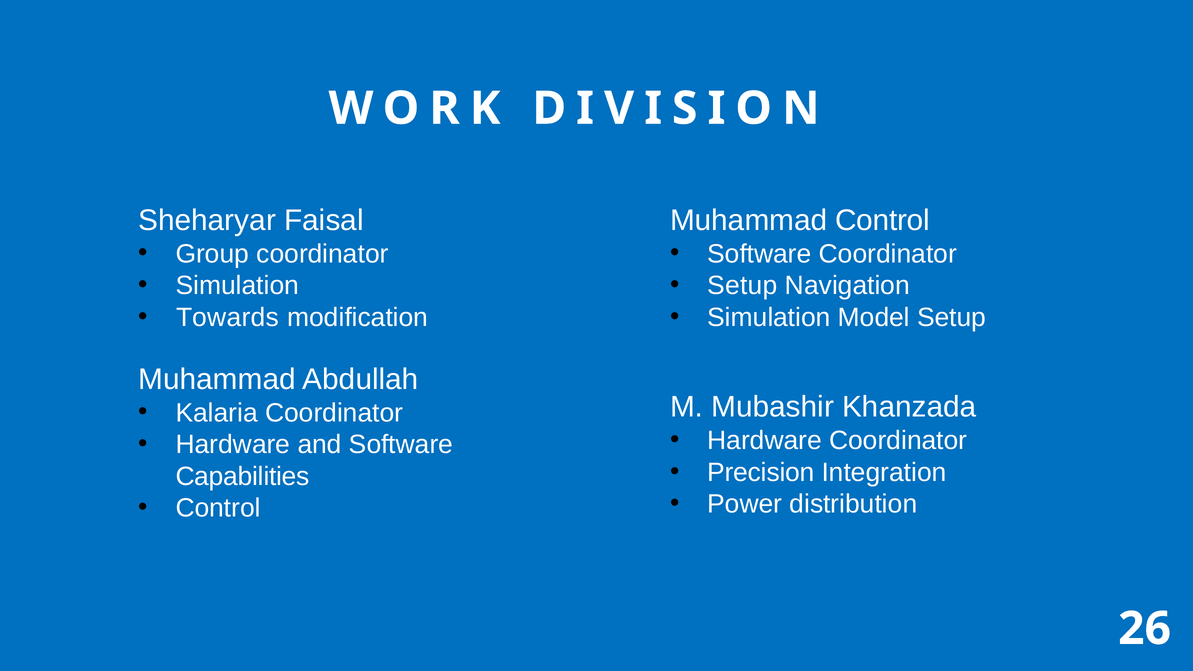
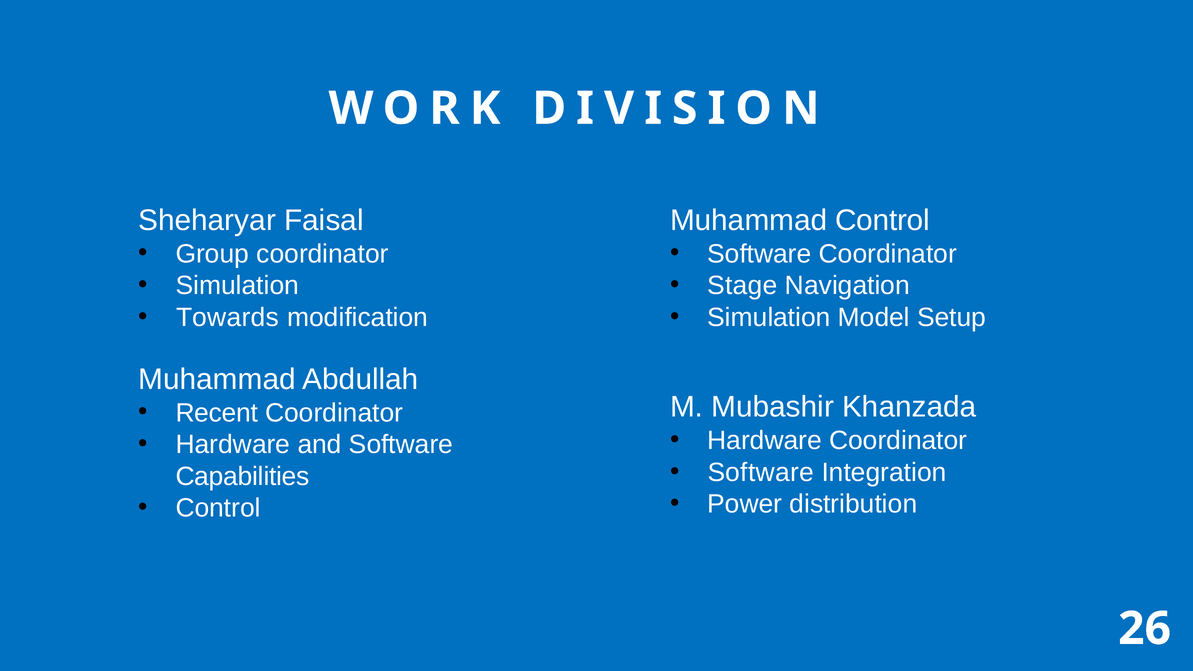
Setup at (742, 286): Setup -> Stage
Kalaria: Kalaria -> Recent
Precision at (761, 472): Precision -> Software
